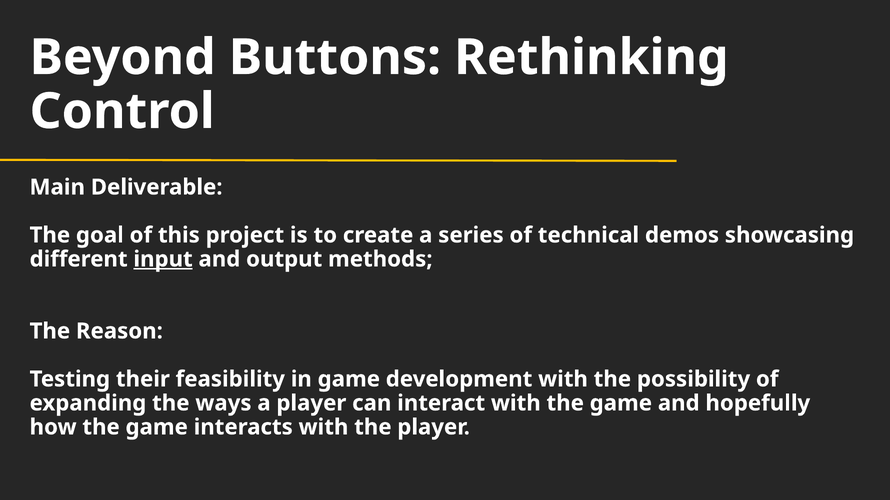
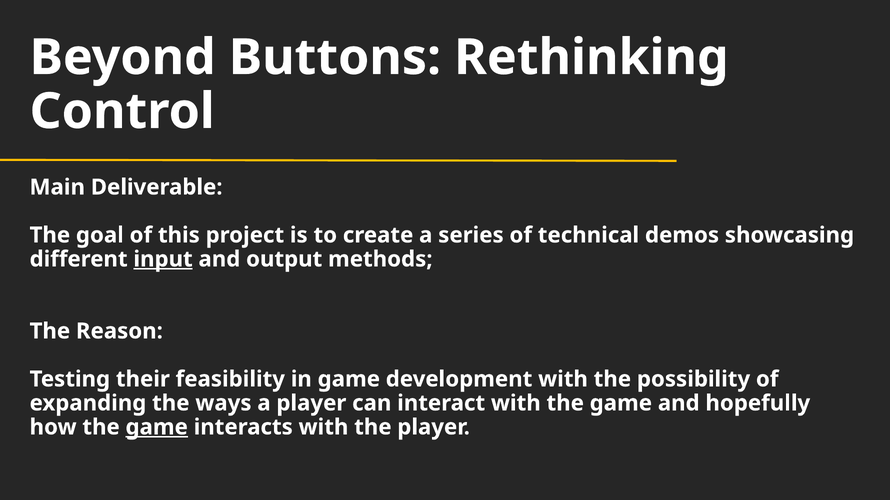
game at (157, 428) underline: none -> present
